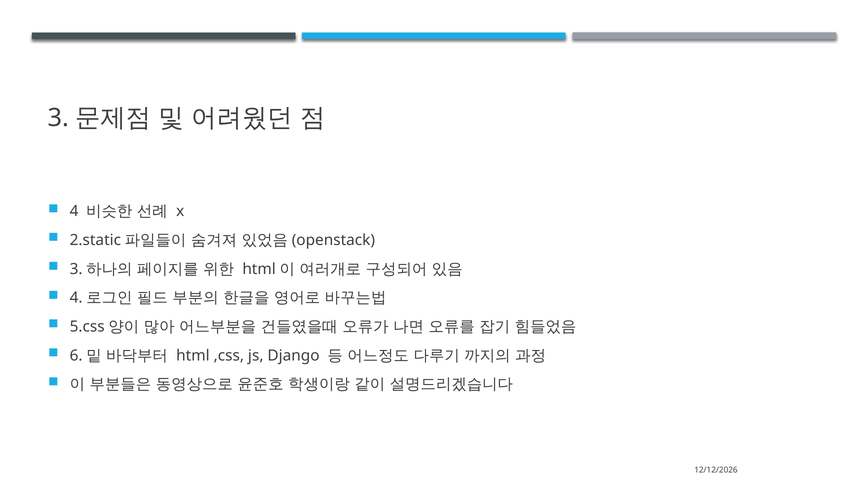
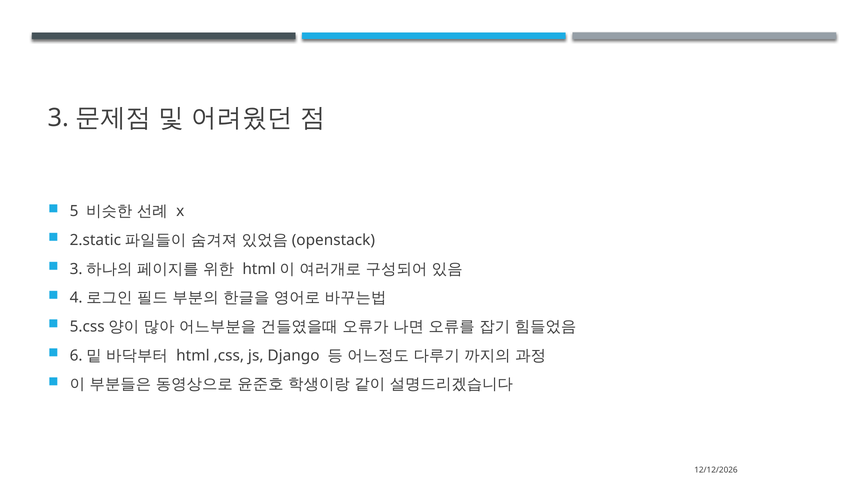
4: 4 -> 5
